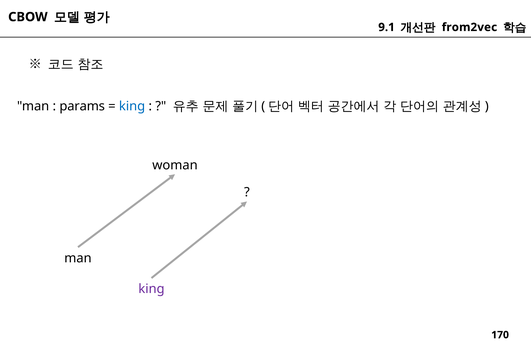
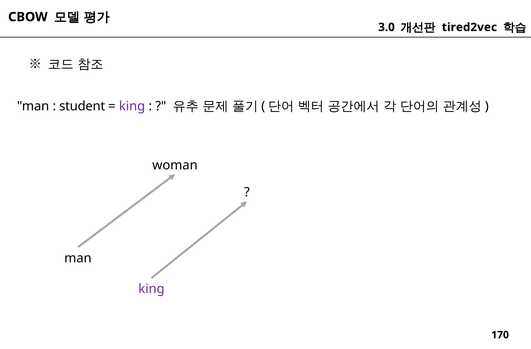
9.1: 9.1 -> 3.0
from2vec: from2vec -> tired2vec
params: params -> student
king at (132, 106) colour: blue -> purple
